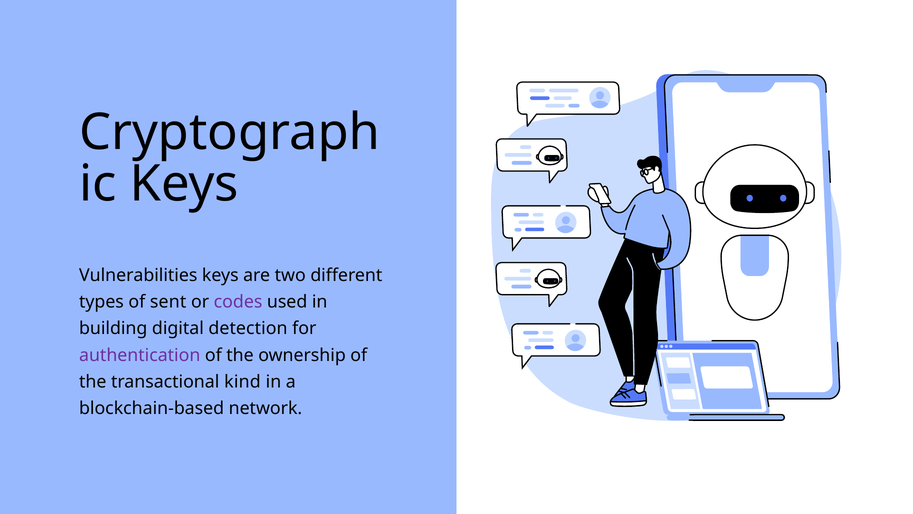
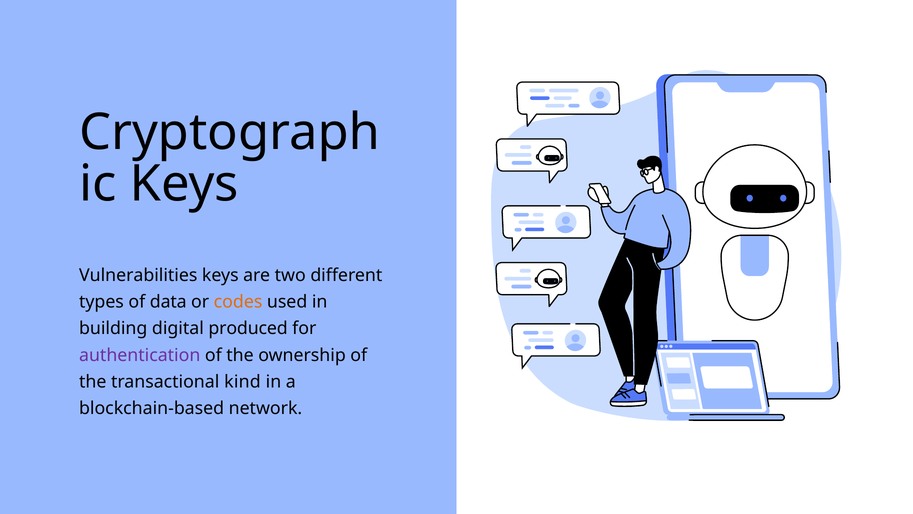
sent: sent -> data
codes colour: purple -> orange
detection: detection -> produced
